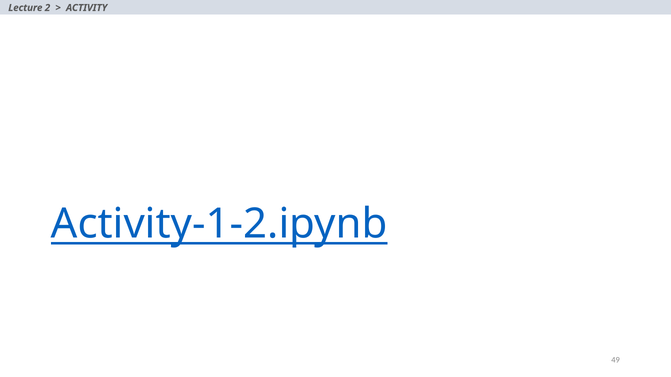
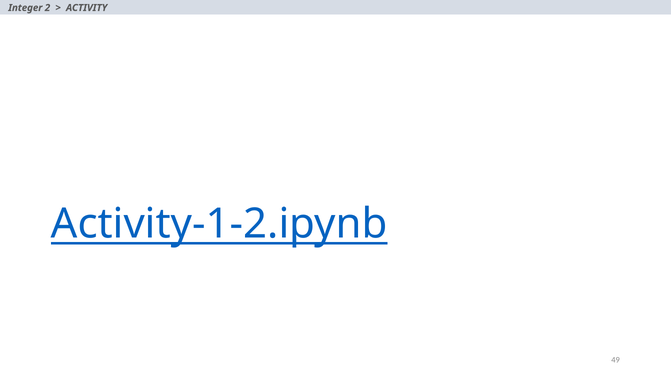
Lecture: Lecture -> Integer
